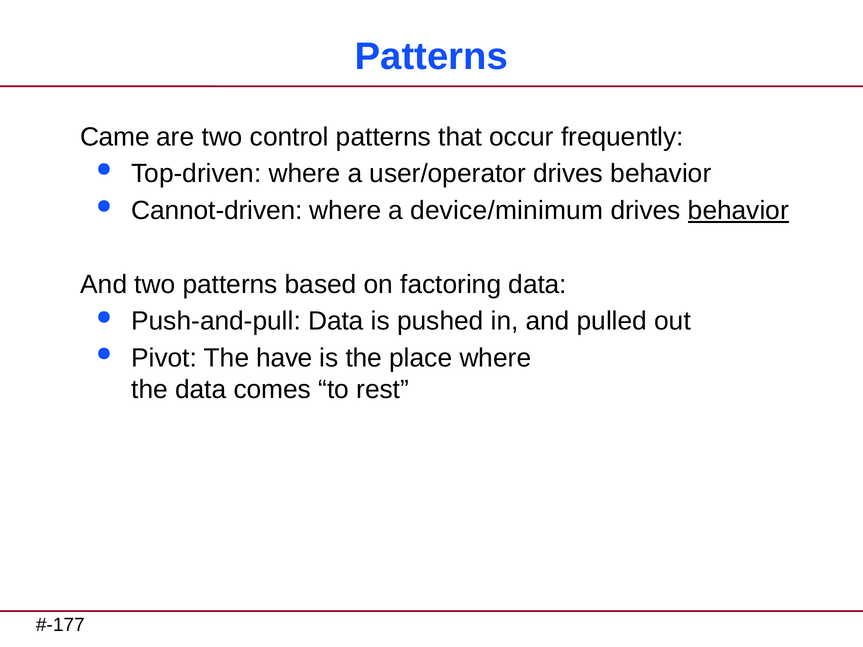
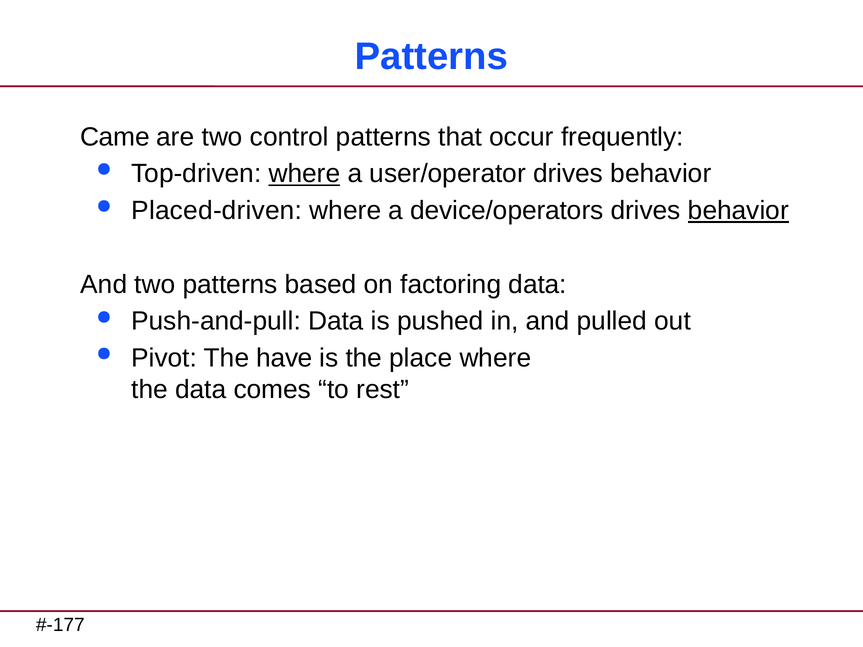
where at (304, 174) underline: none -> present
Cannot-driven: Cannot-driven -> Placed-driven
device/minimum: device/minimum -> device/operators
